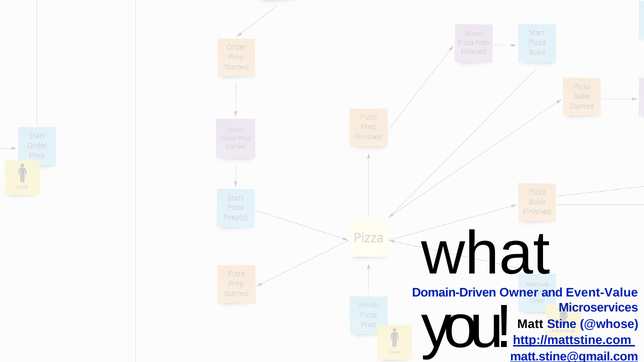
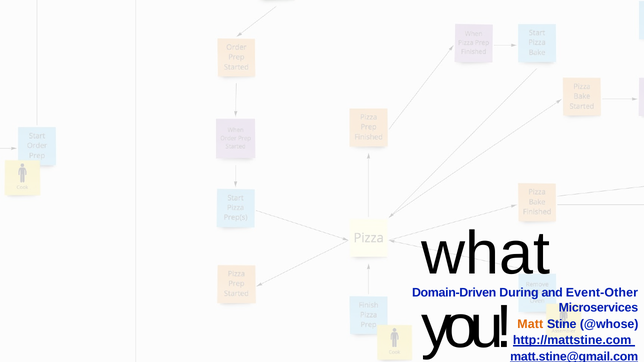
Owner: Owner -> During
Event-Value: Event-Value -> Event-Other
Matt colour: black -> orange
